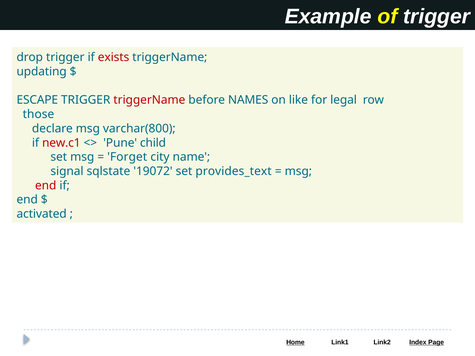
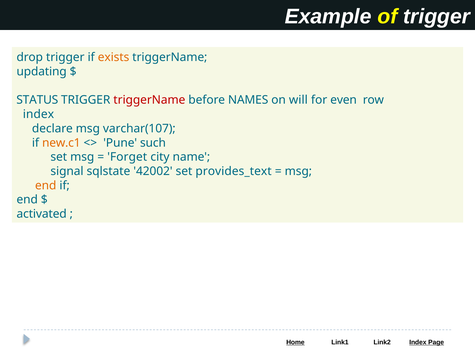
exists colour: red -> orange
ESCAPE: ESCAPE -> STATUS
like: like -> will
legal: legal -> even
those at (38, 114): those -> index
varchar(800: varchar(800 -> varchar(107
new.c1 colour: red -> orange
child: child -> such
19072: 19072 -> 42002
end at (46, 186) colour: red -> orange
